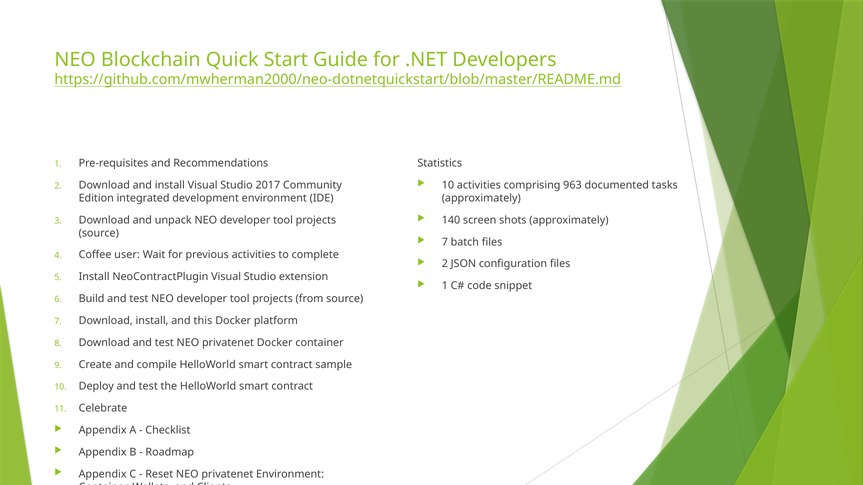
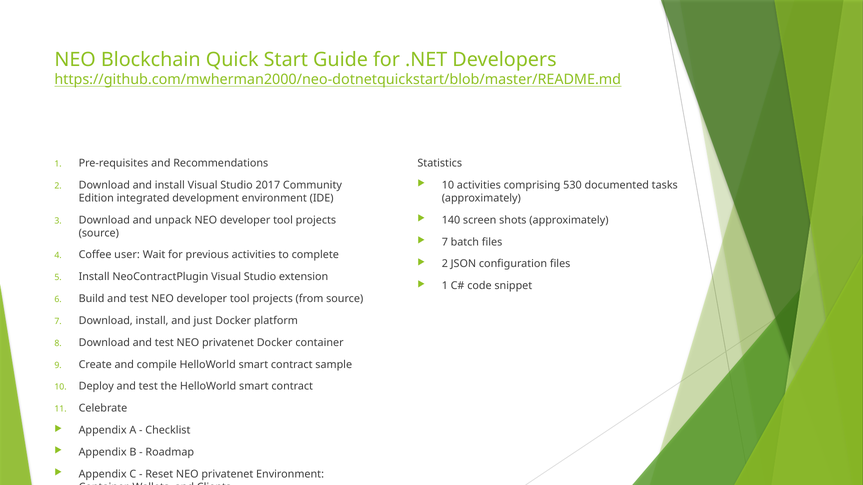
963: 963 -> 530
this: this -> just
